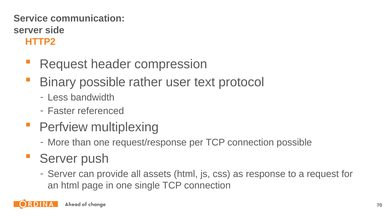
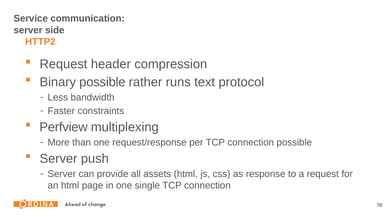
user: user -> runs
referenced: referenced -> constraints
